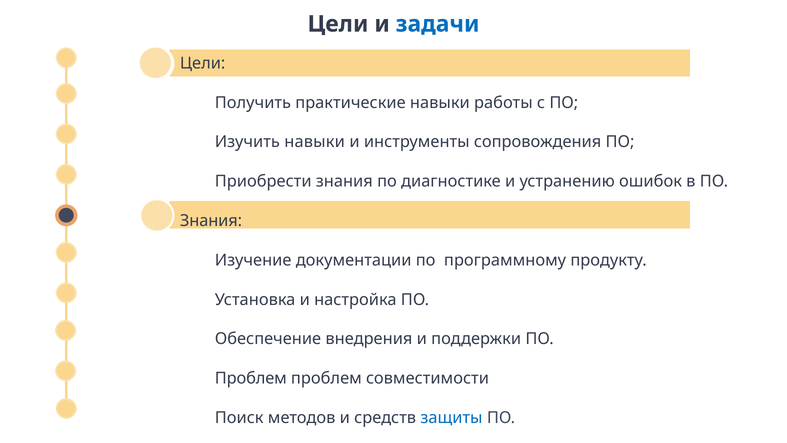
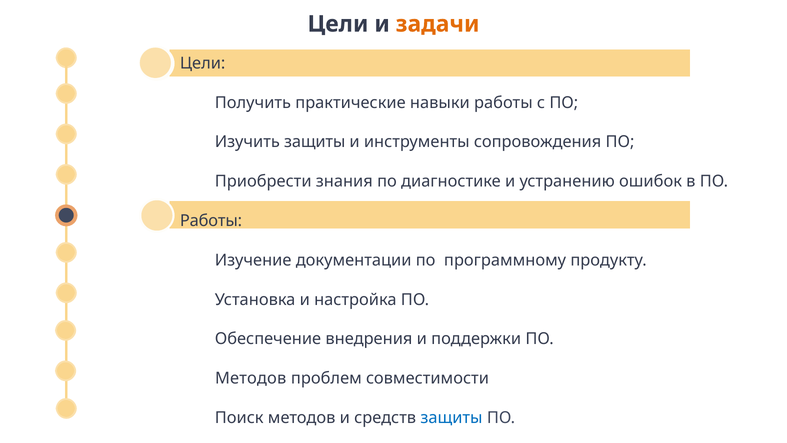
задачи colour: blue -> orange
Изучить навыки: навыки -> защиты
Знания at (211, 221): Знания -> Работы
Проблем at (251, 378): Проблем -> Методов
